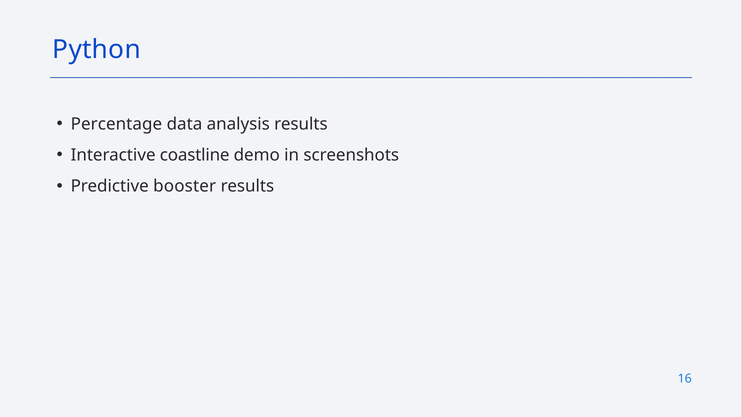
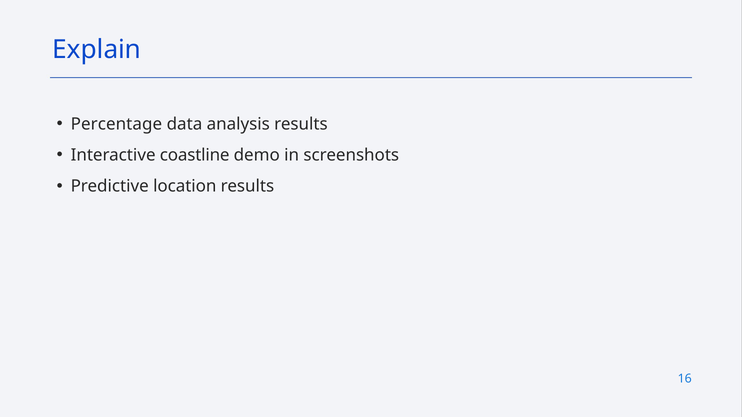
Python: Python -> Explain
booster: booster -> location
